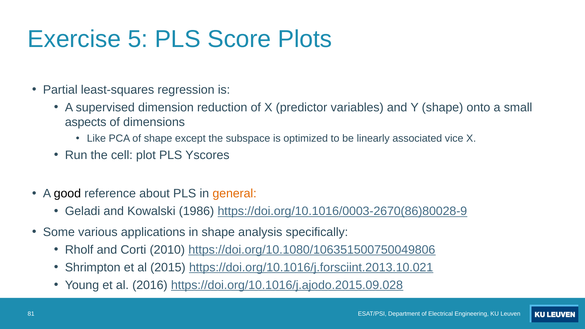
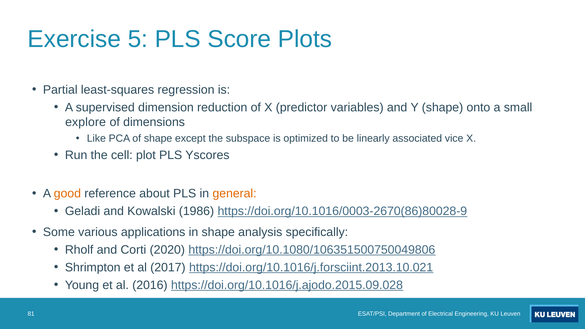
aspects: aspects -> explore
good colour: black -> orange
2010: 2010 -> 2020
2015: 2015 -> 2017
